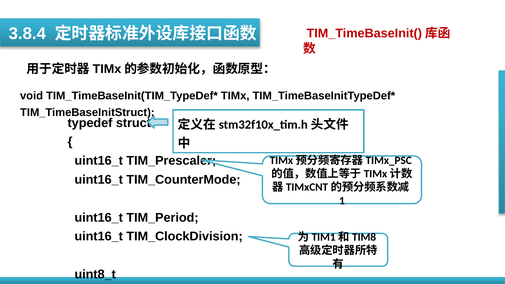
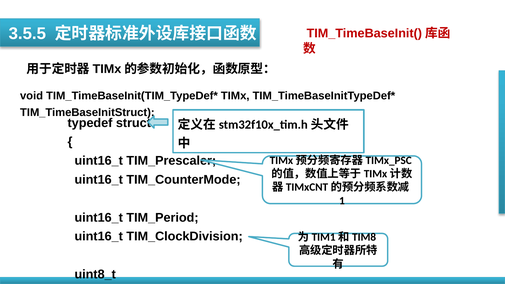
3.8.4: 3.8.4 -> 3.5.5
